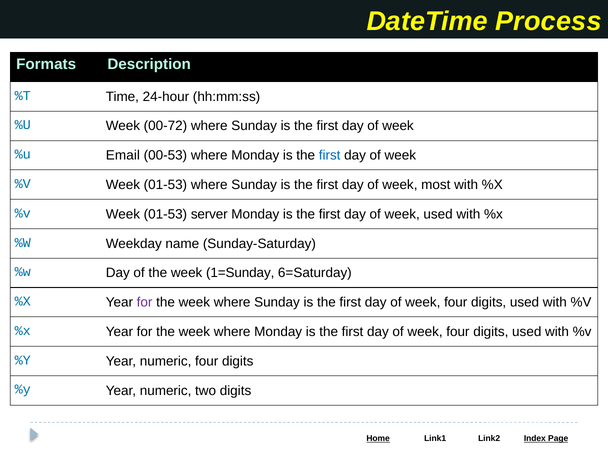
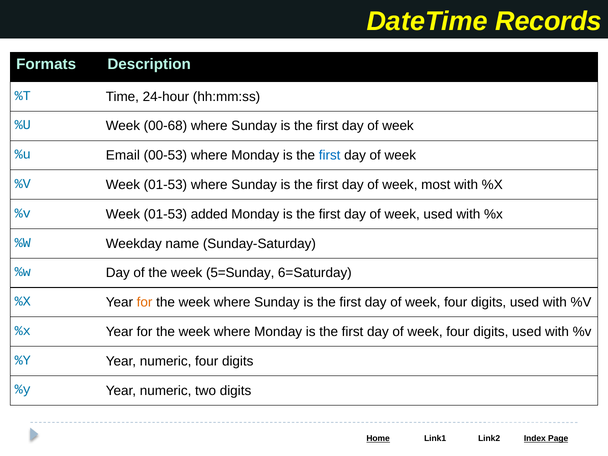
Process: Process -> Records
00-72: 00-72 -> 00-68
server: server -> added
1=Sunday: 1=Sunday -> 5=Sunday
for at (145, 302) colour: purple -> orange
